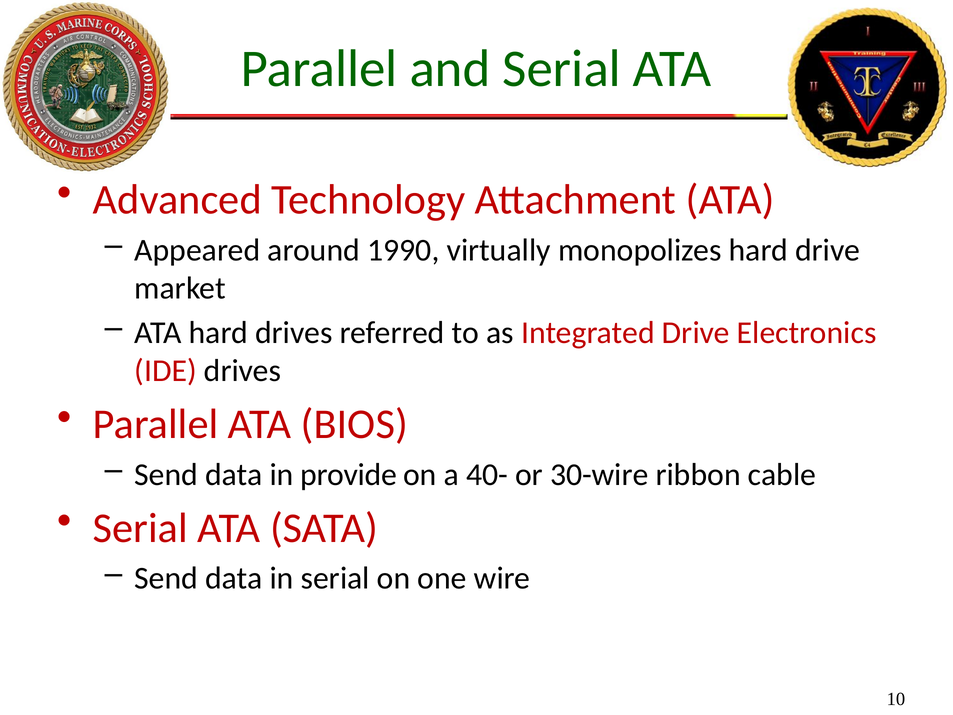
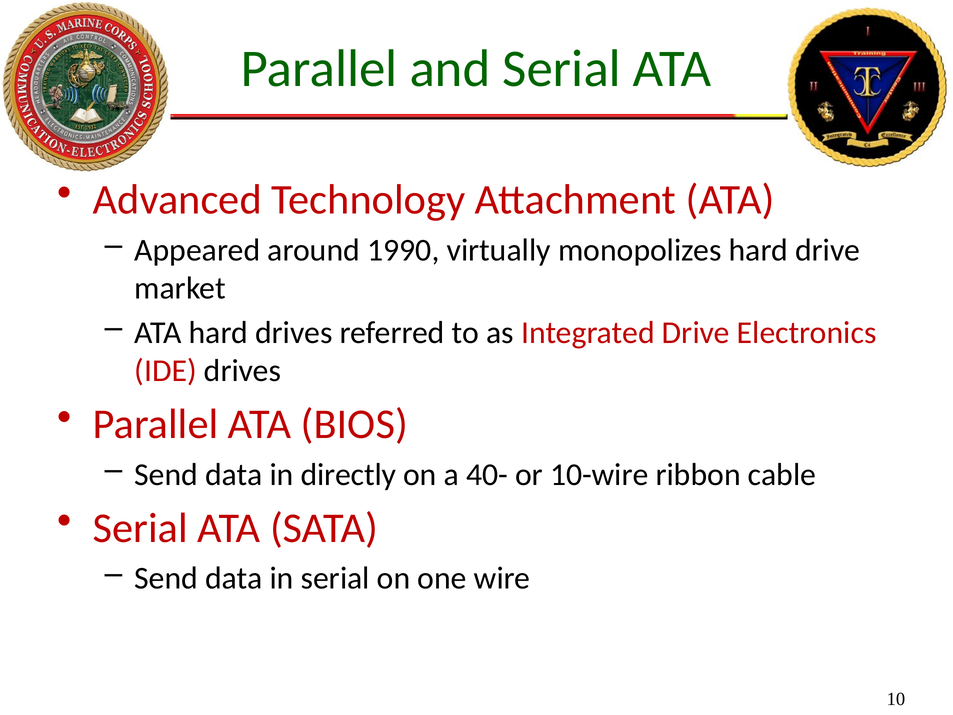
provide: provide -> directly
30-wire: 30-wire -> 10-wire
